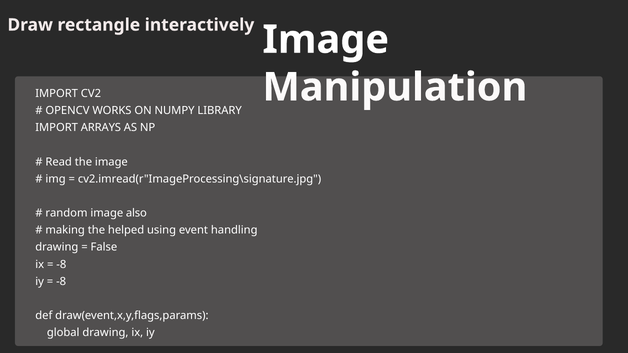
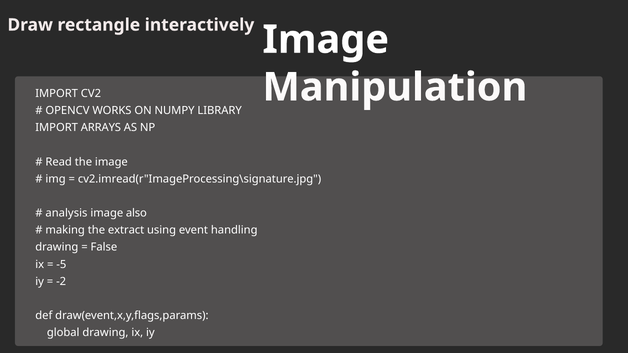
random: random -> analysis
helped: helped -> extract
-8 at (61, 265): -8 -> -5
-8 at (61, 282): -8 -> -2
